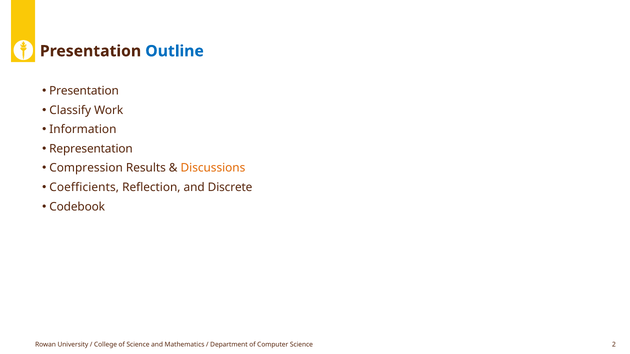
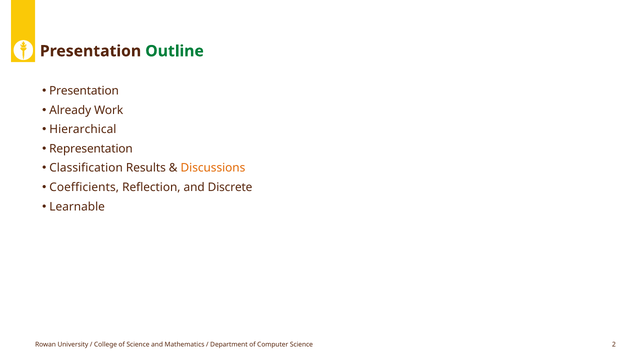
Outline colour: blue -> green
Classify: Classify -> Already
Information: Information -> Hierarchical
Compression: Compression -> Classification
Codebook: Codebook -> Learnable
